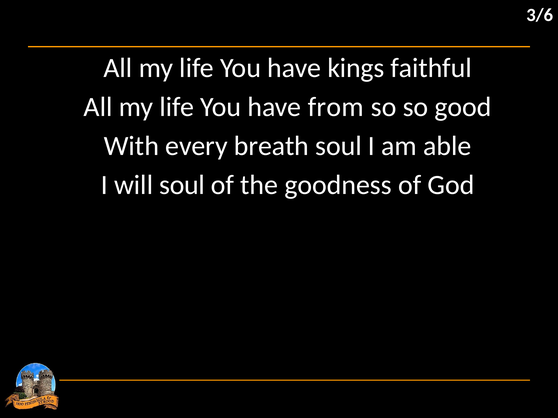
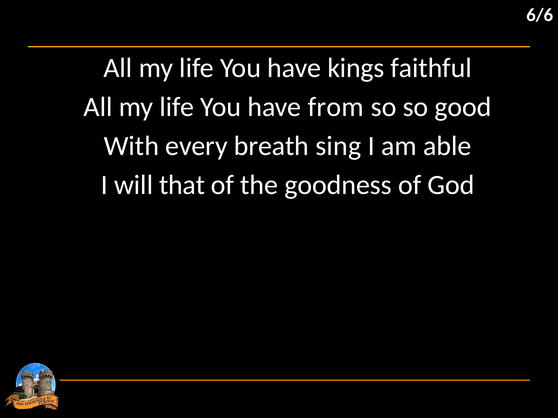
3/6: 3/6 -> 6/6
breath soul: soul -> sing
will soul: soul -> that
